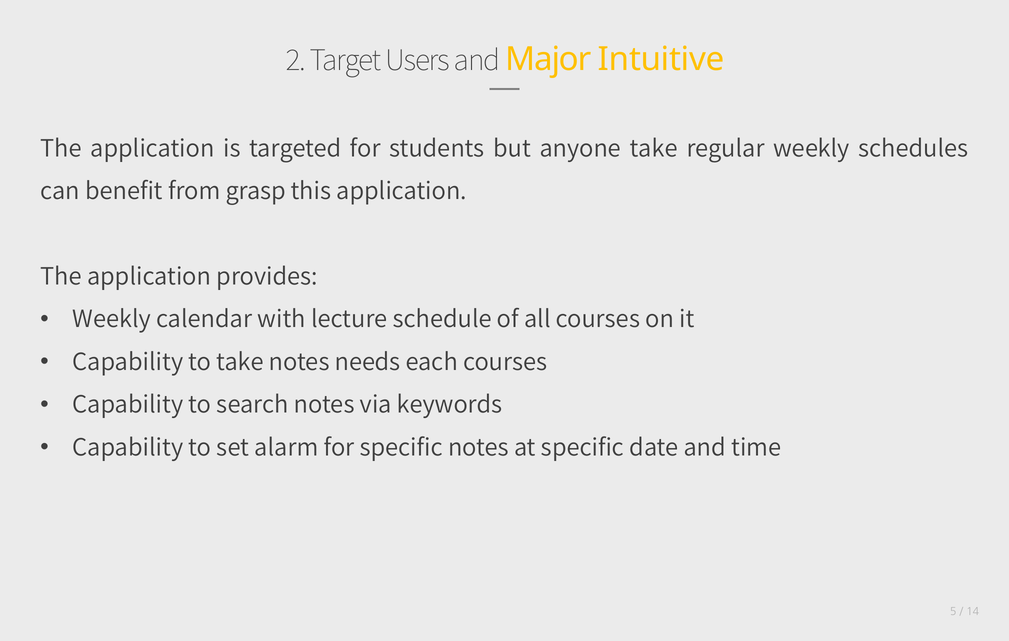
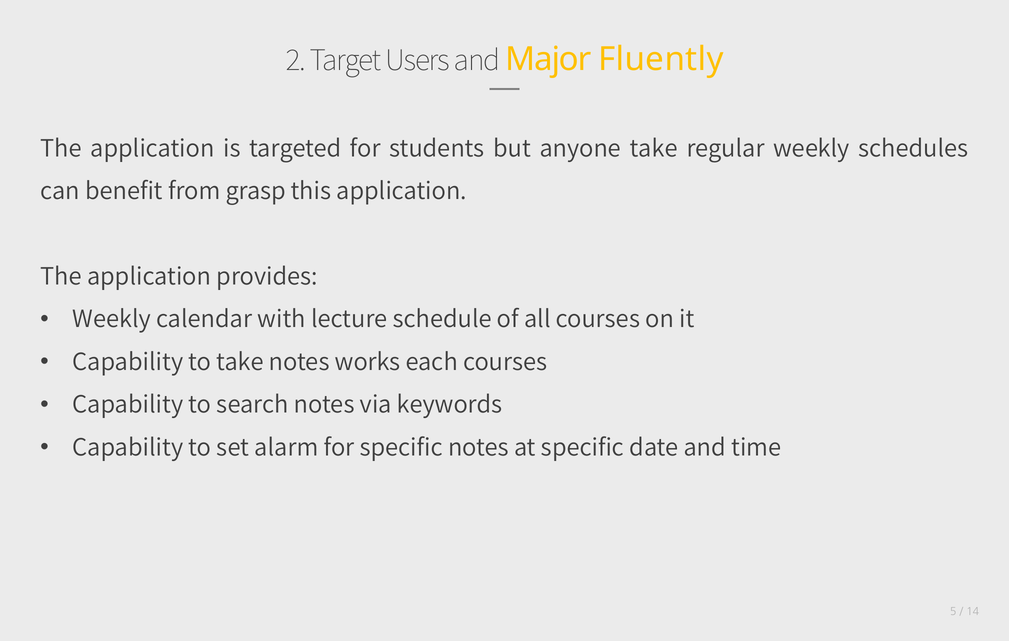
Intuitive: Intuitive -> Fluently
needs: needs -> works
